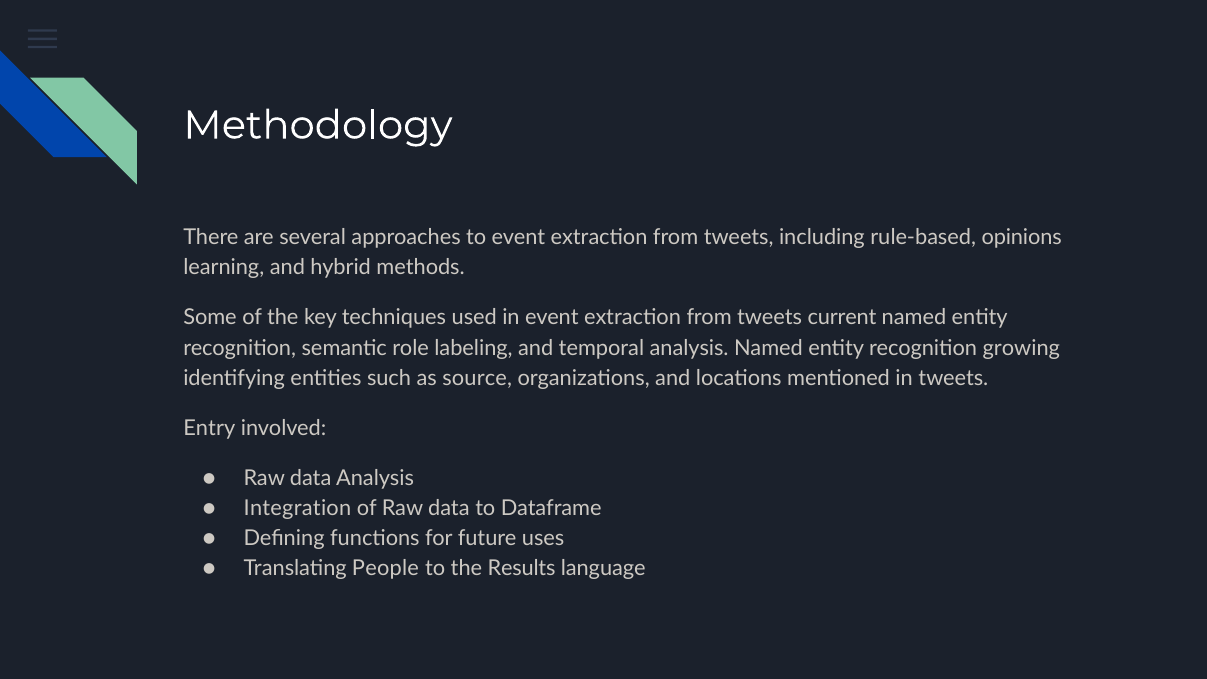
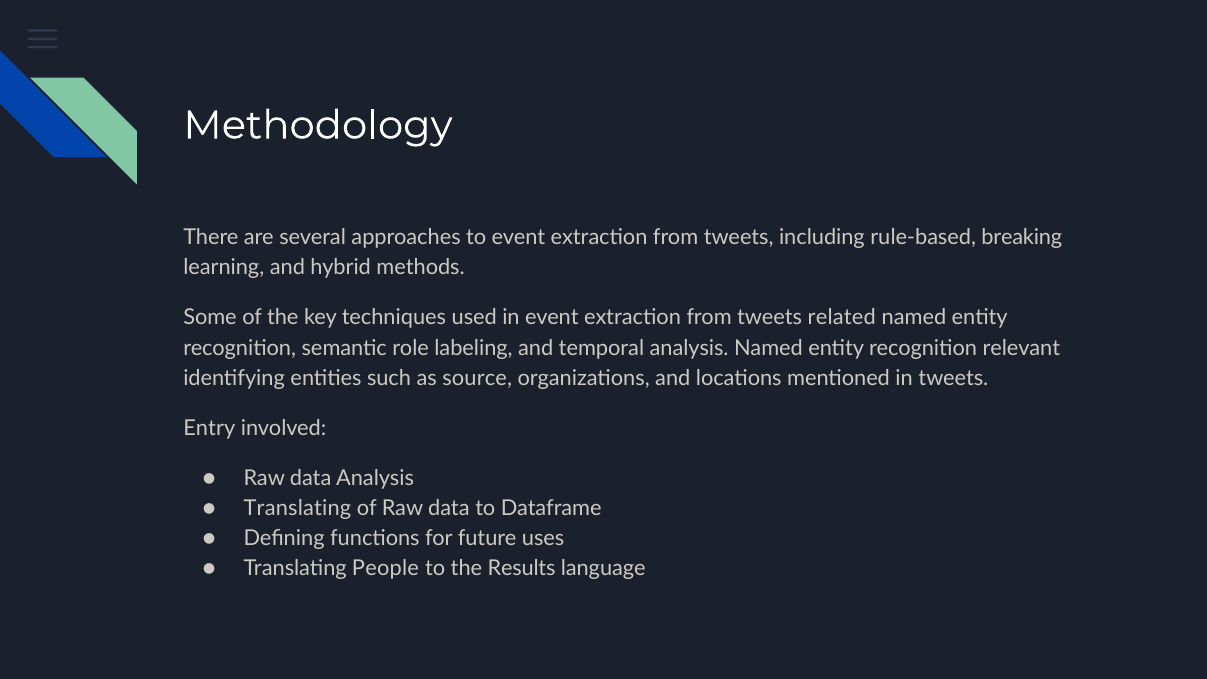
opinions: opinions -> breaking
current: current -> related
growing: growing -> relevant
Integration at (297, 508): Integration -> Translating
